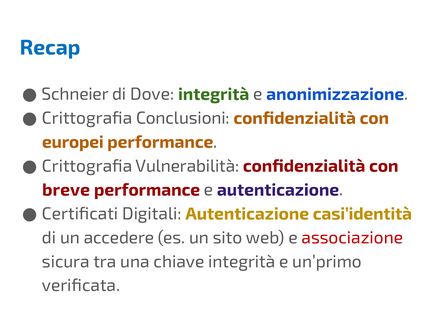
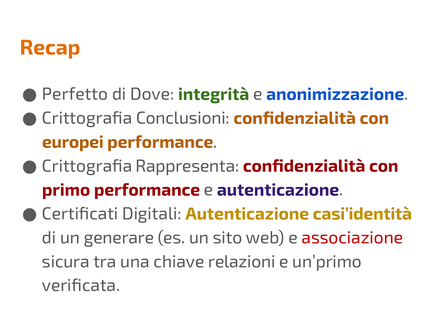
Recap colour: blue -> orange
Schneier: Schneier -> Perfetto
Vulnerabilità: Vulnerabilità -> Rappresenta
breve: breve -> primo
accedere: accedere -> generare
chiave integrità: integrità -> relazioni
